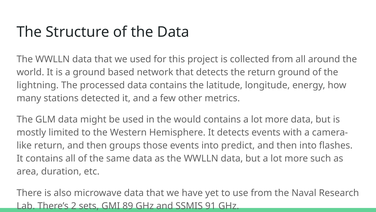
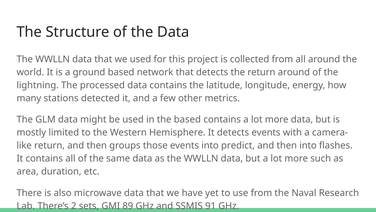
return ground: ground -> around
the would: would -> based
